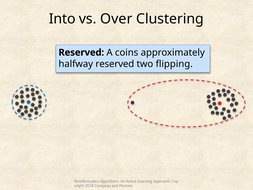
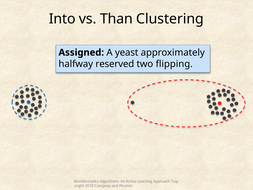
Over: Over -> Than
Reserved at (81, 52): Reserved -> Assigned
coins: coins -> yeast
